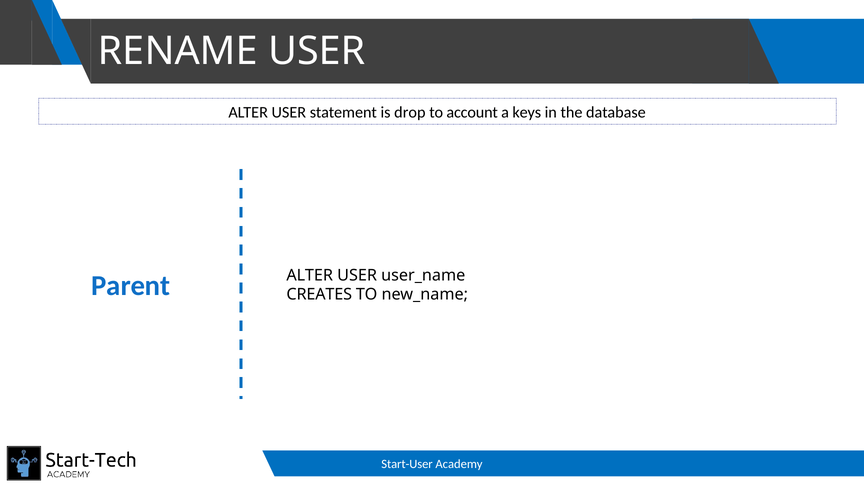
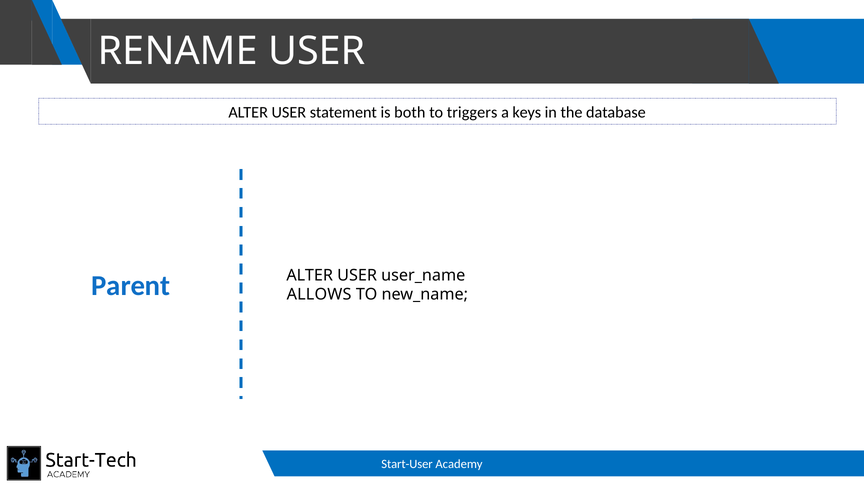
drop: drop -> both
account: account -> triggers
CREATES: CREATES -> ALLOWS
